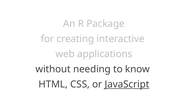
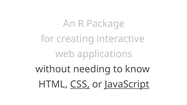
CSS underline: none -> present
